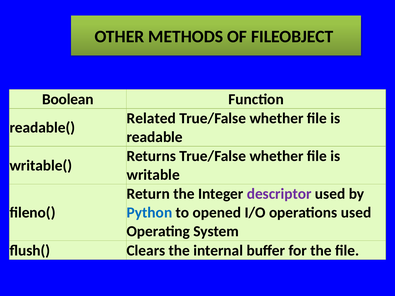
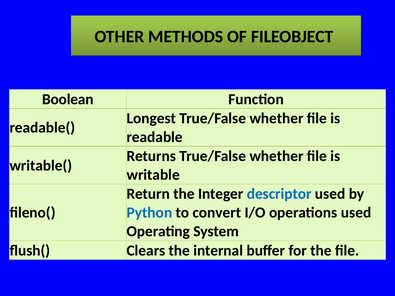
Related: Related -> Longest
descriptor colour: purple -> blue
opened: opened -> convert
